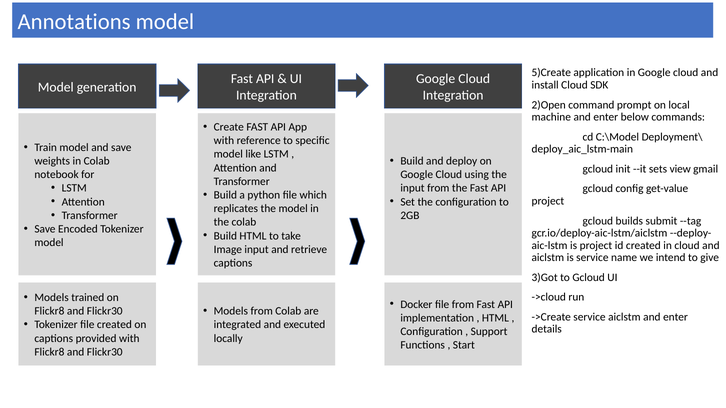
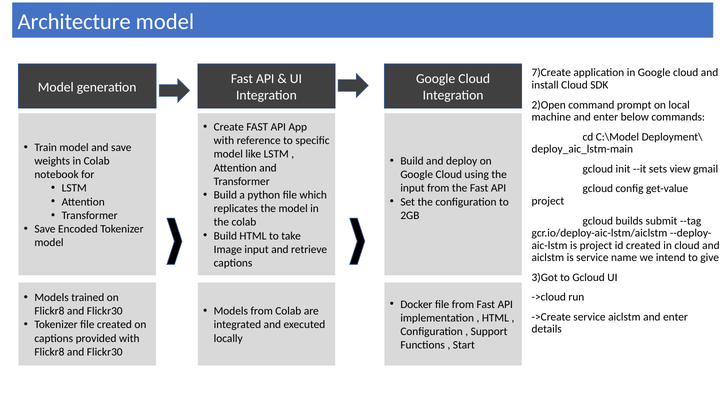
Annotations: Annotations -> Architecture
5)Create: 5)Create -> 7)Create
